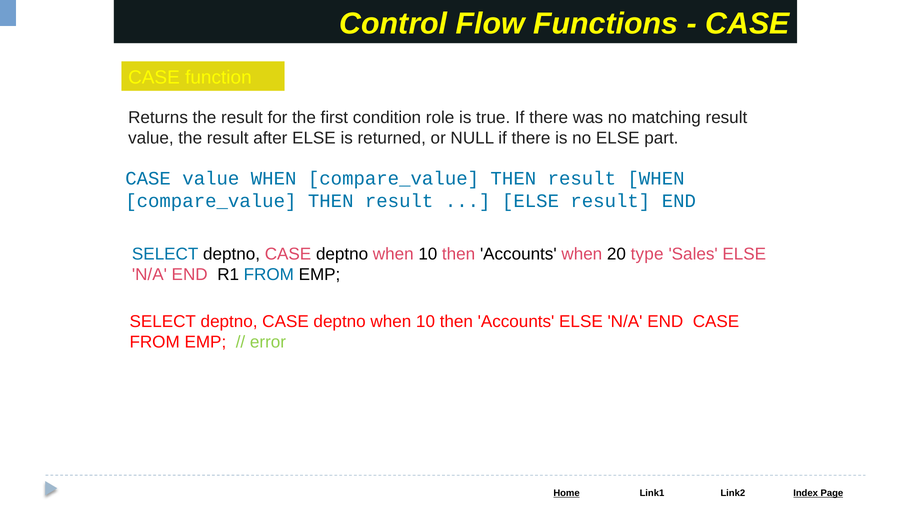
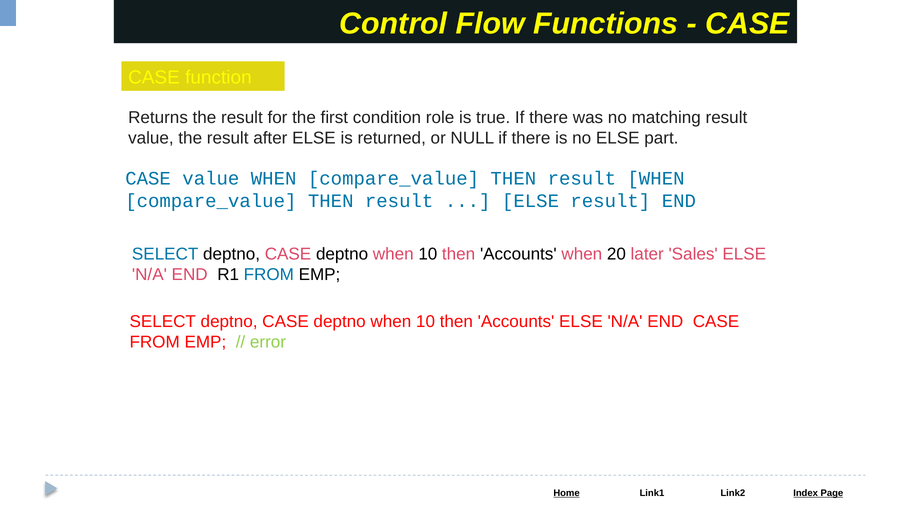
type: type -> later
